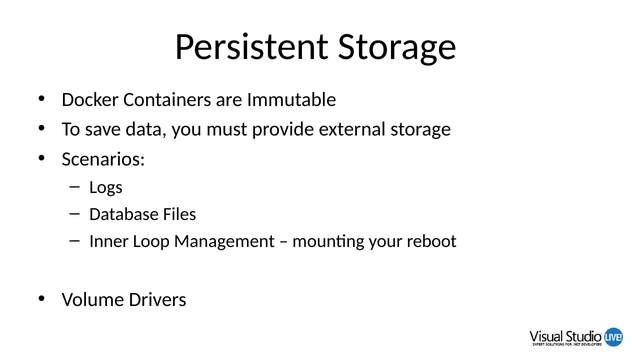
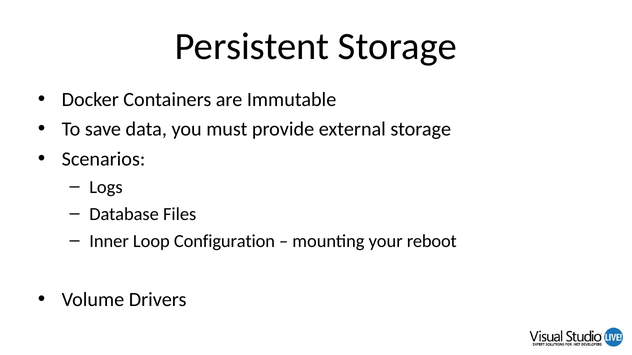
Management: Management -> Configuration
